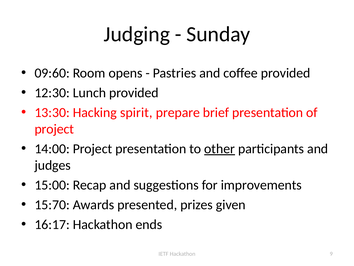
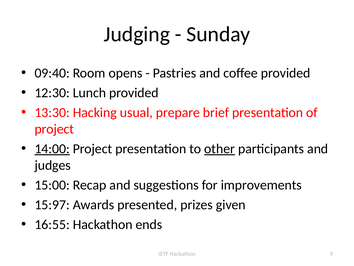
09:60: 09:60 -> 09:40
spirit: spirit -> usual
14:00 underline: none -> present
15:70: 15:70 -> 15:97
16:17: 16:17 -> 16:55
